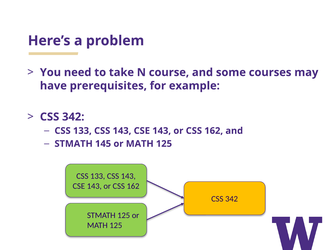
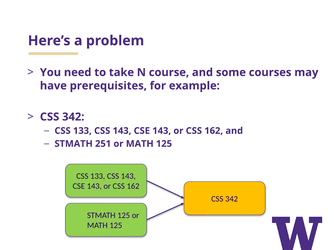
145: 145 -> 251
